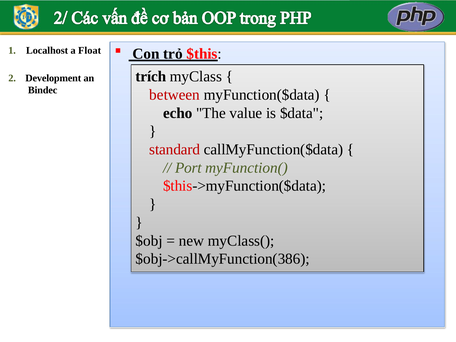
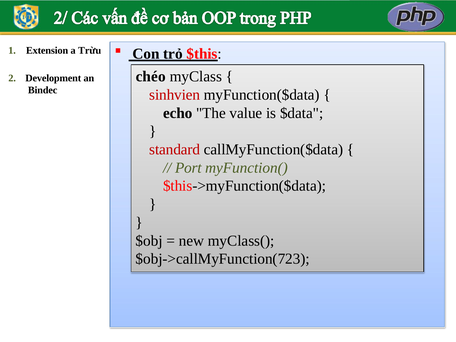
Localhost: Localhost -> Extension
Float: Float -> Trừu
trích: trích -> chéo
between: between -> sinhvien
$obj->callMyFunction(386: $obj->callMyFunction(386 -> $obj->callMyFunction(723
